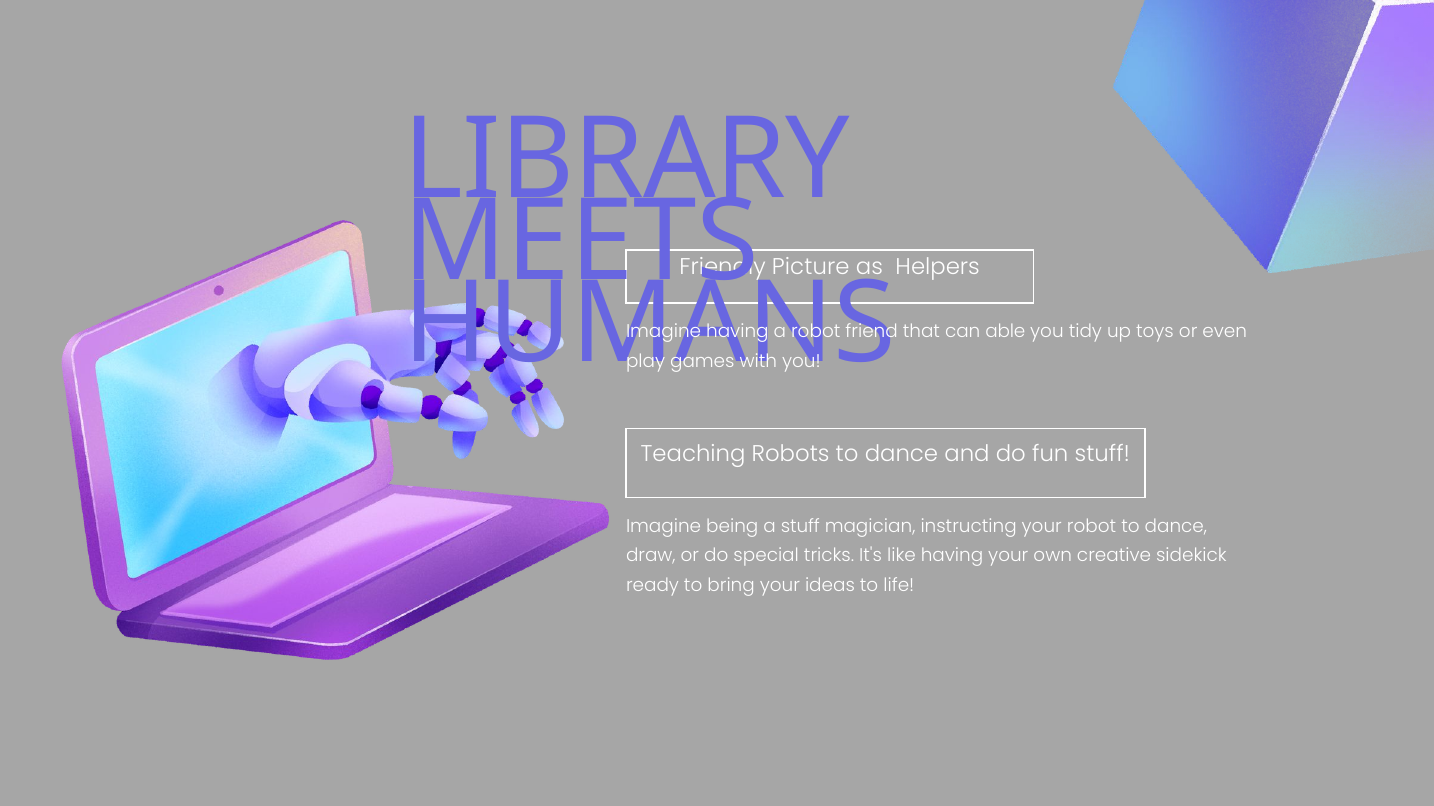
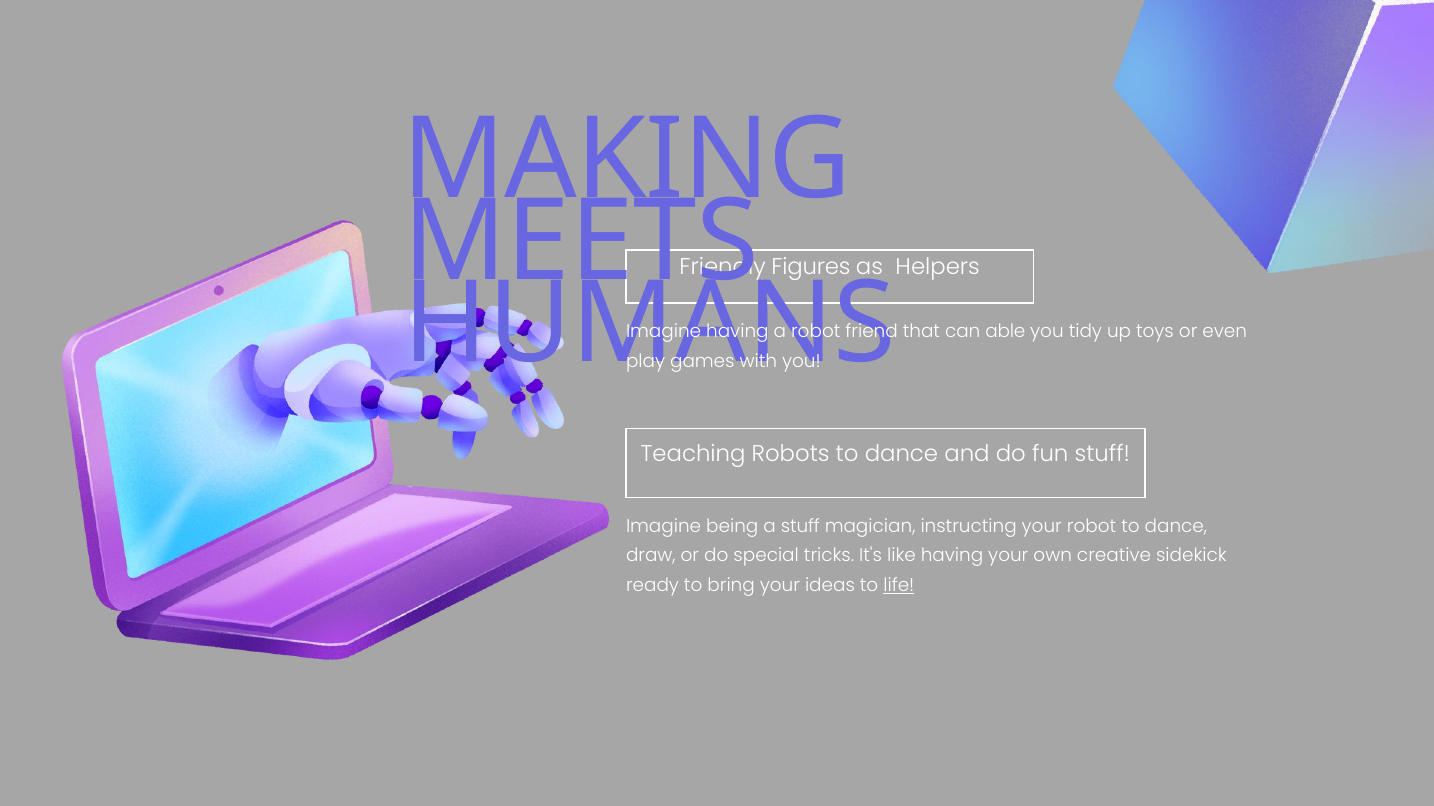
LIBRARY: LIBRARY -> MAKING
Picture: Picture -> Figures
life underline: none -> present
